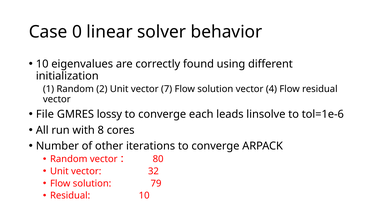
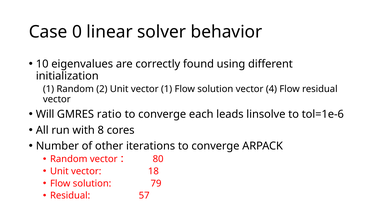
vector 7: 7 -> 1
File: File -> Will
lossy: lossy -> ratio
32: 32 -> 18
Residual 10: 10 -> 57
